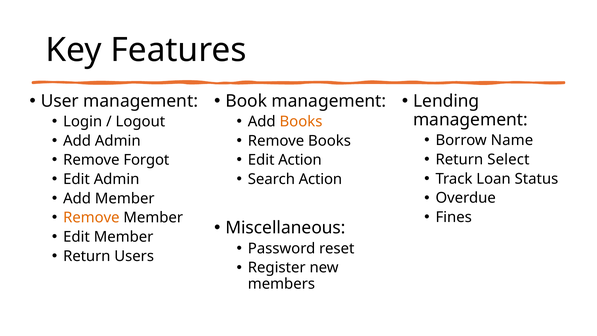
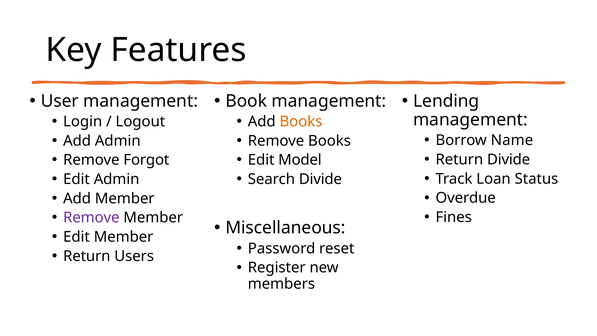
Return Select: Select -> Divide
Edit Action: Action -> Model
Search Action: Action -> Divide
Remove at (91, 218) colour: orange -> purple
